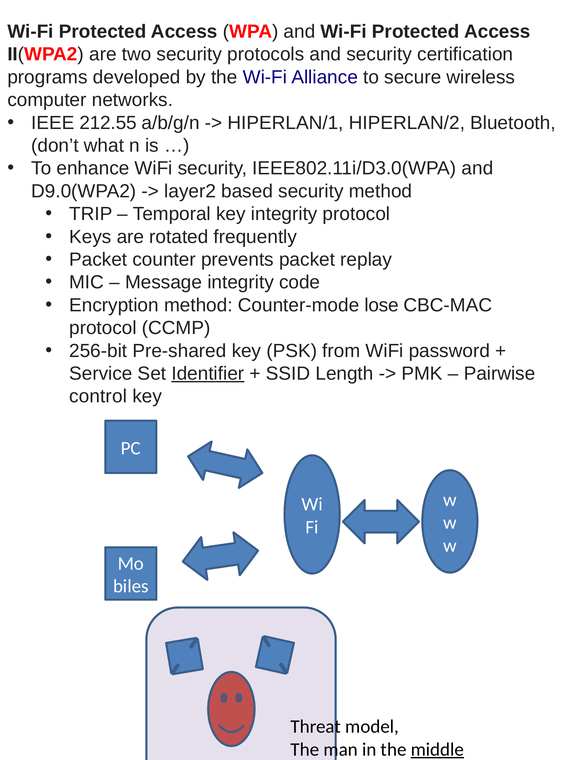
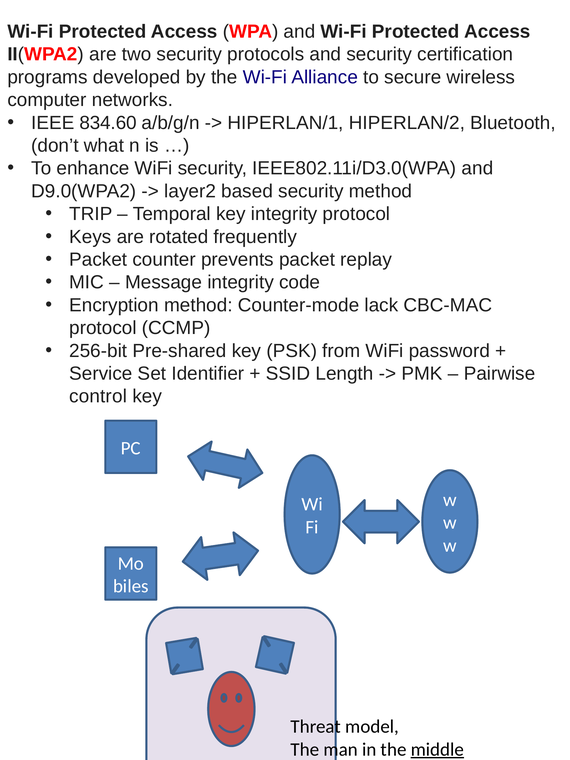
212.55: 212.55 -> 834.60
lose: lose -> lack
Identifier underline: present -> none
